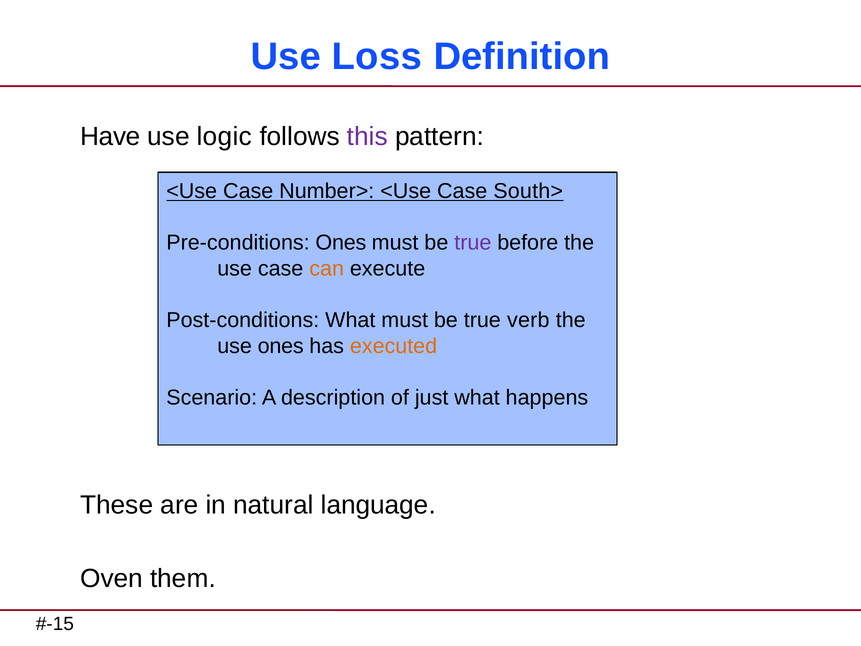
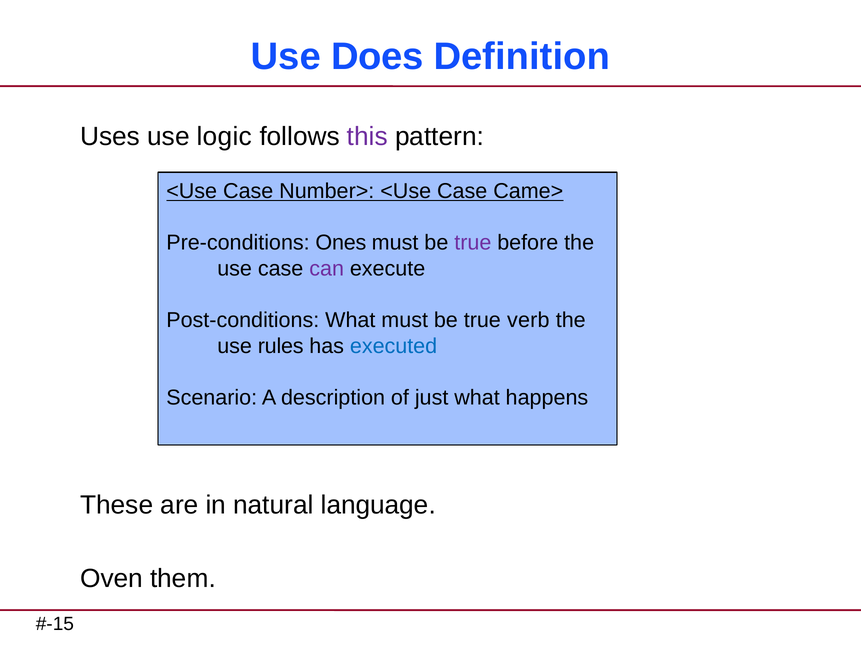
Loss: Loss -> Does
Have: Have -> Uses
South>: South> -> Came>
can colour: orange -> purple
use ones: ones -> rules
executed colour: orange -> blue
